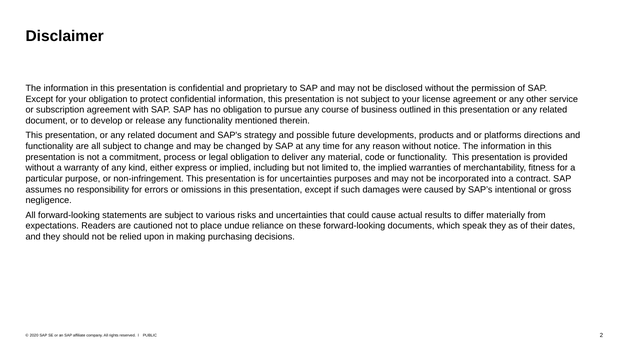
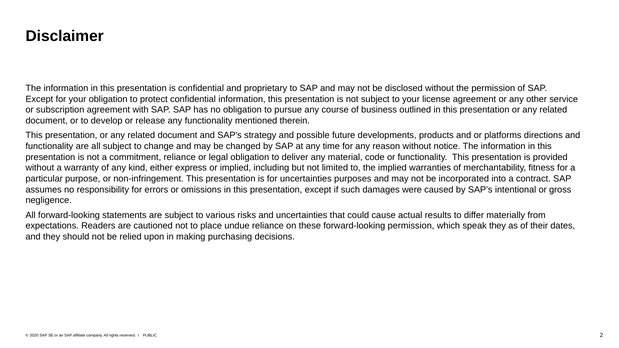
commitment process: process -> reliance
forward-looking documents: documents -> permission
